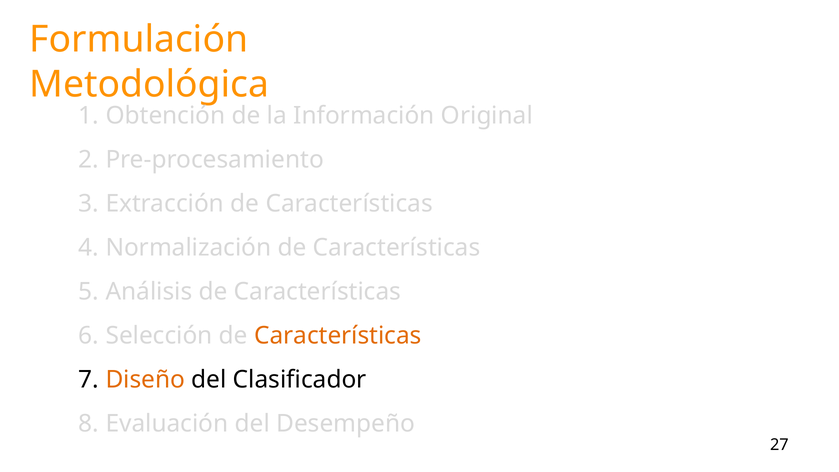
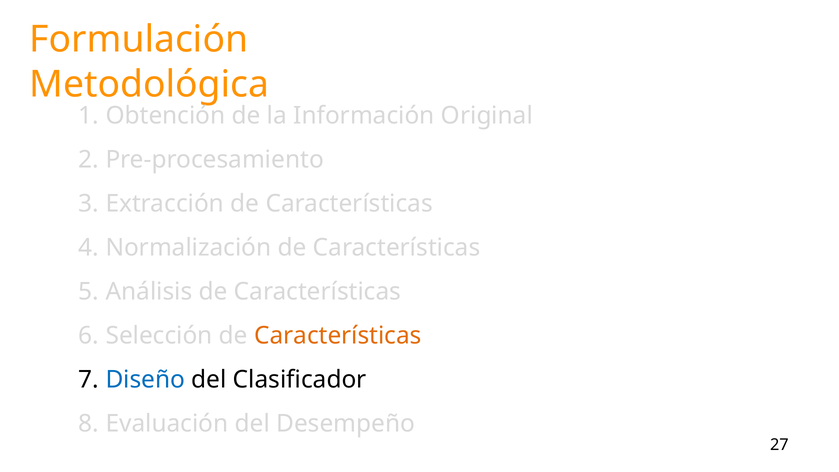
Diseño colour: orange -> blue
